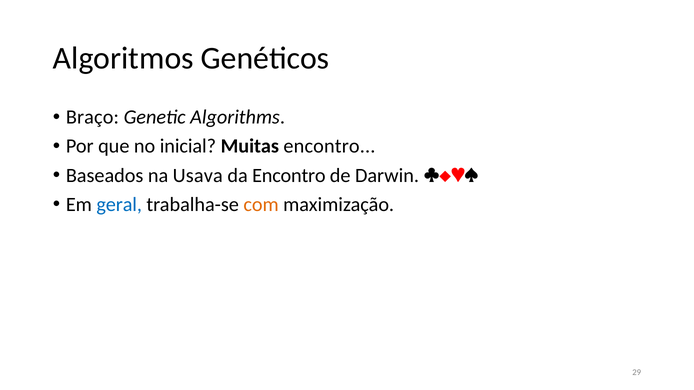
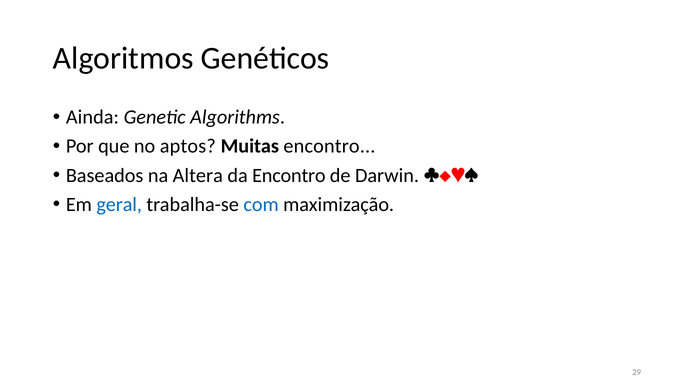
Braço: Braço -> Ainda
inicial: inicial -> aptos
Usava: Usava -> Altera
com colour: orange -> blue
